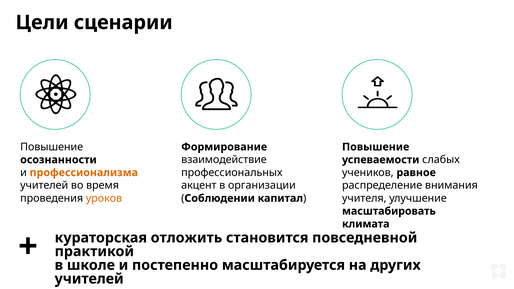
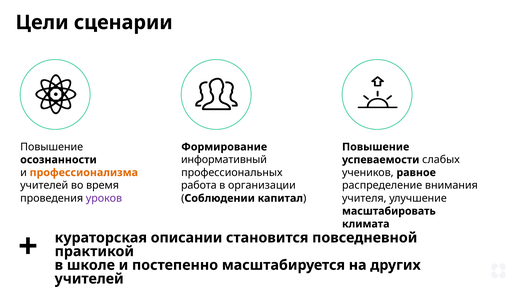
взаимодействие: взаимодействие -> информативный
акцент: акцент -> работа
уроков colour: orange -> purple
отложить: отложить -> описании
